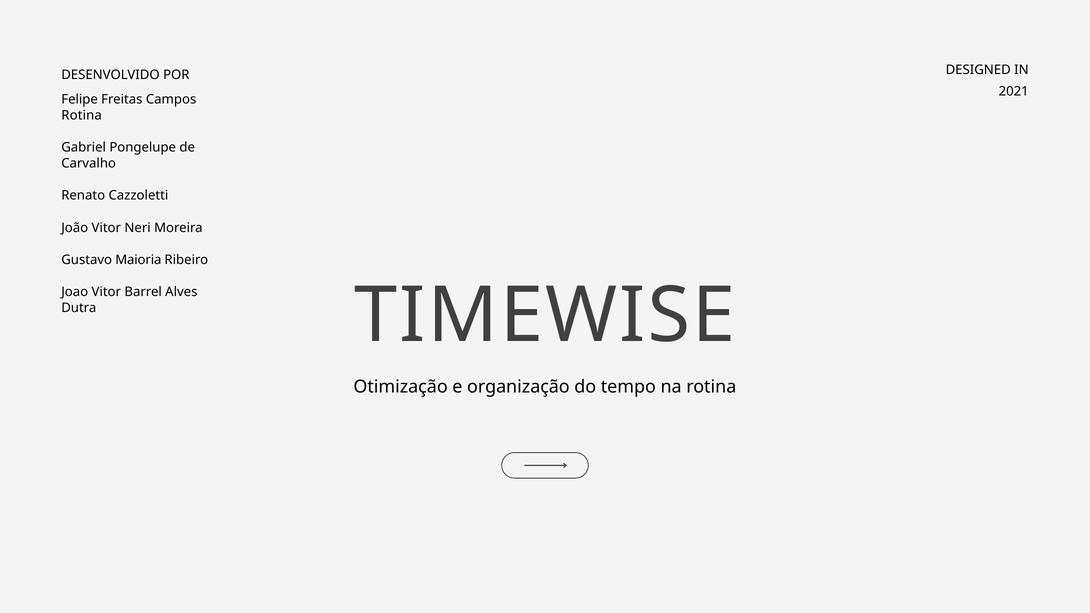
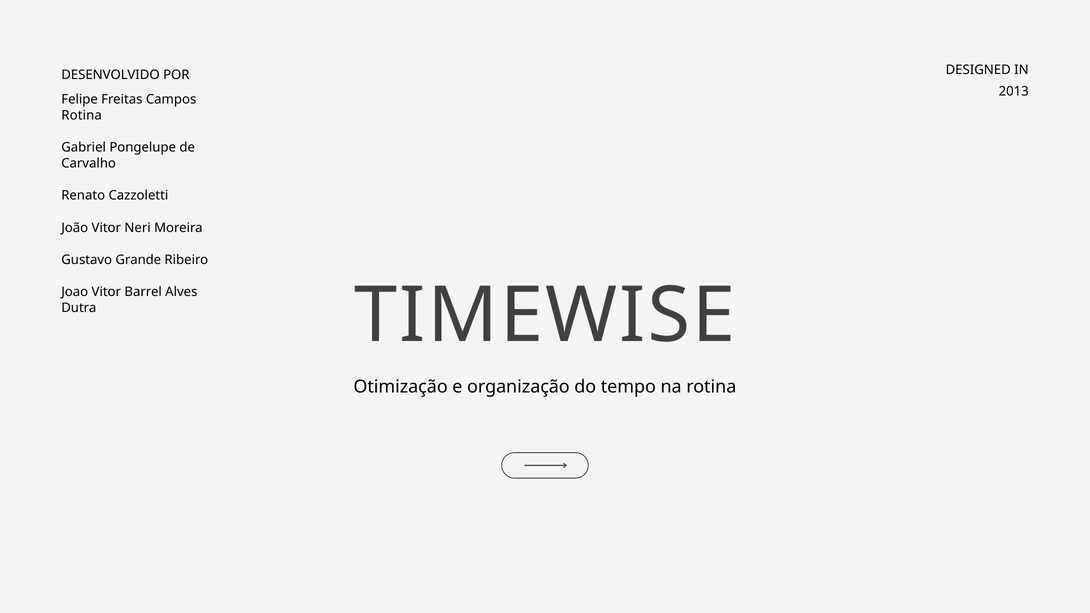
2021: 2021 -> 2013
Maioria: Maioria -> Grande
